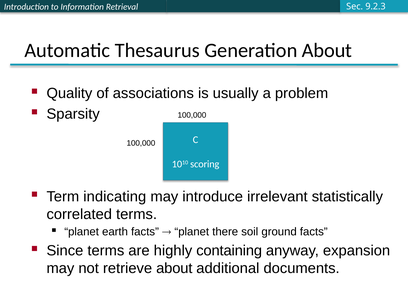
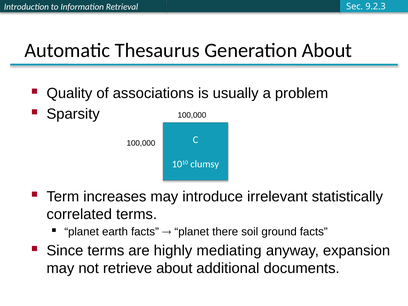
scoring: scoring -> clumsy
indicating: indicating -> increases
containing: containing -> mediating
